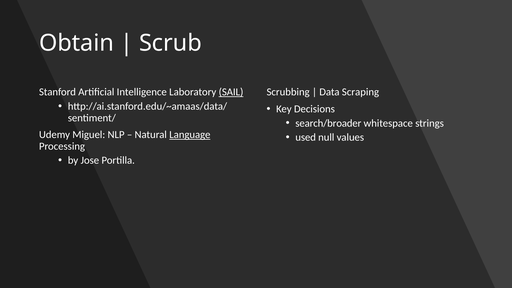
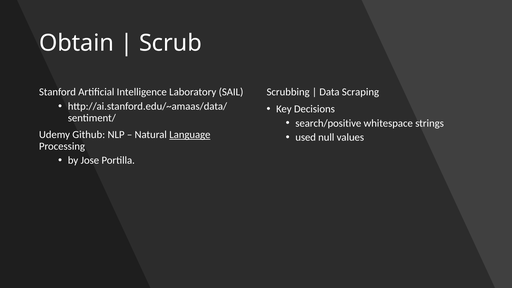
SAIL underline: present -> none
search/broader: search/broader -> search/positive
Miguel: Miguel -> Github
